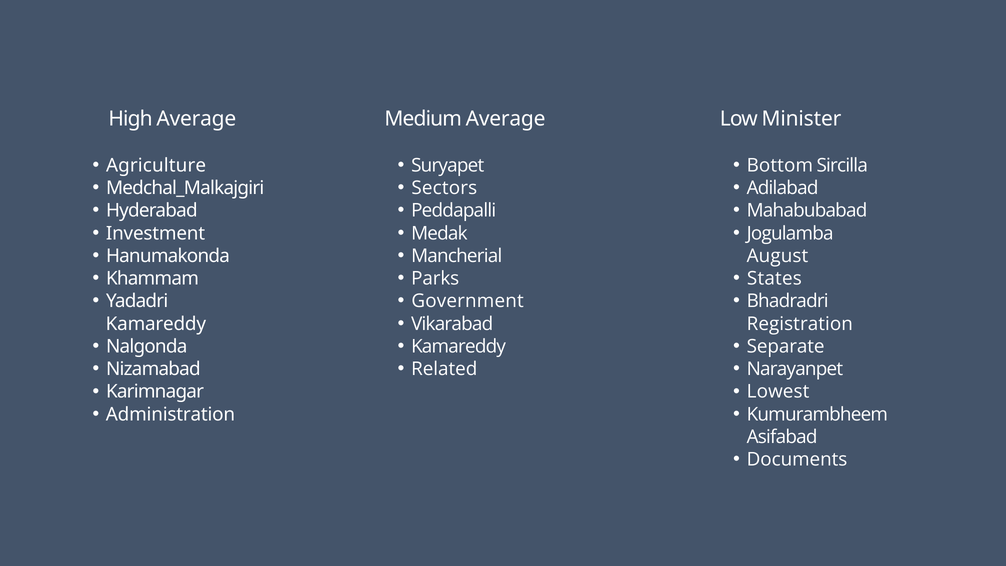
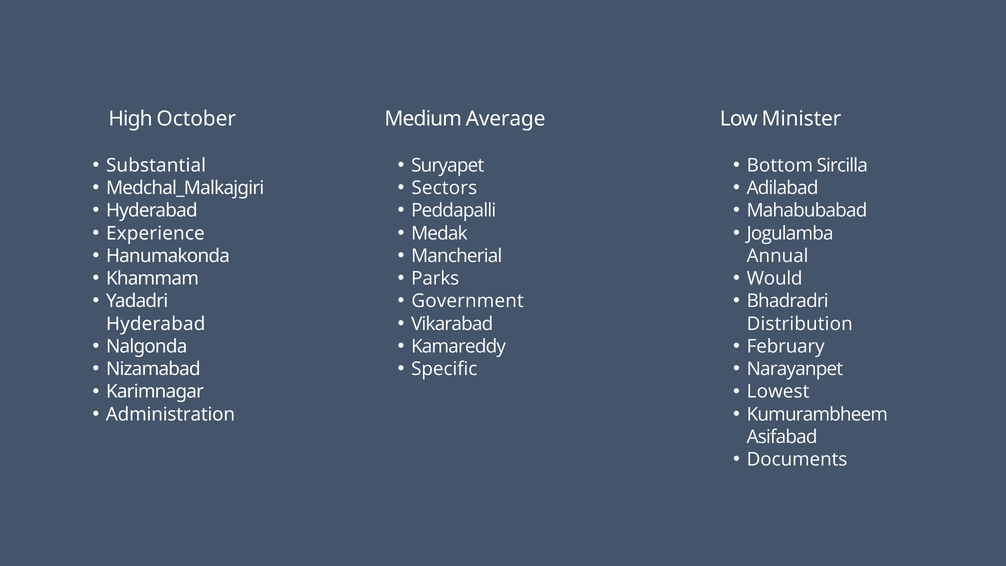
High Average: Average -> October
Agriculture: Agriculture -> Substantial
Investment: Investment -> Experience
August: August -> Annual
States: States -> Would
Registration: Registration -> Distribution
Kamareddy at (156, 324): Kamareddy -> Hyderabad
Separate: Separate -> February
Related: Related -> Specific
